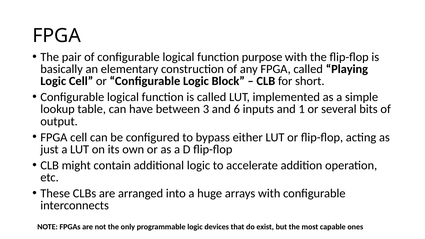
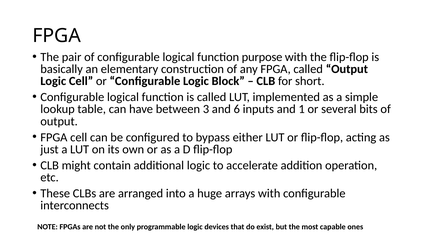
called Playing: Playing -> Output
